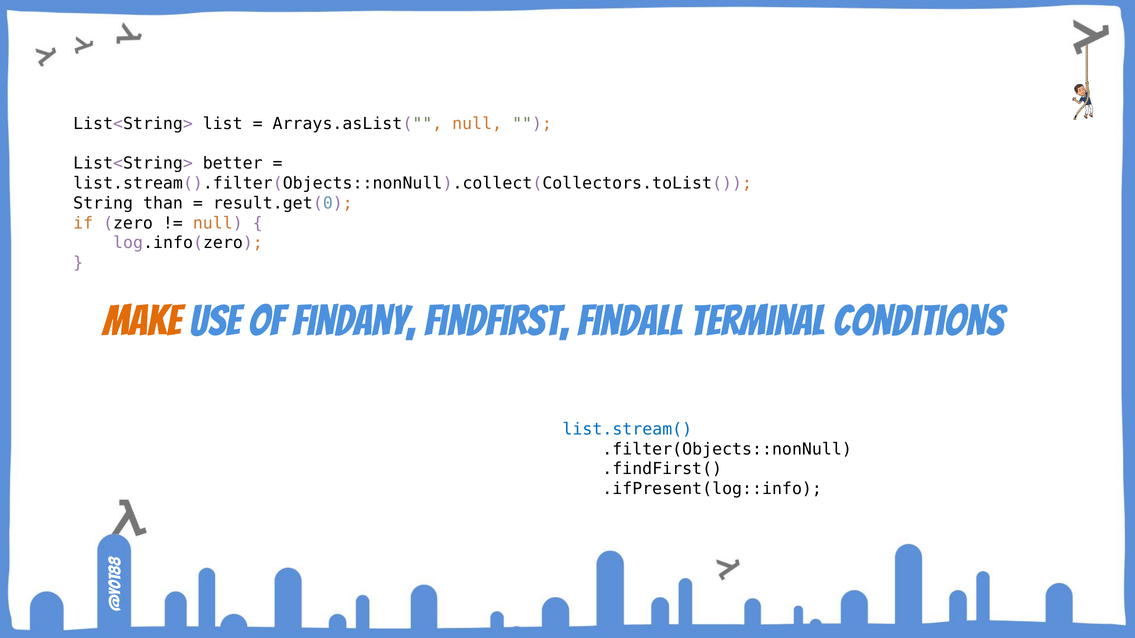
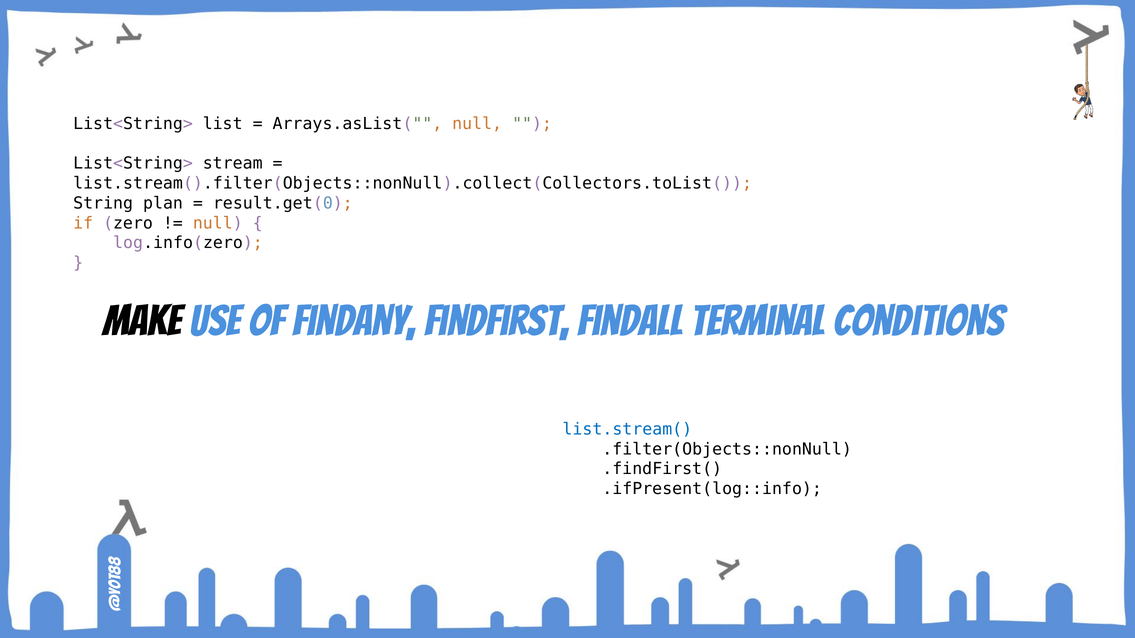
better: better -> stream
than: than -> plan
Make colour: orange -> black
